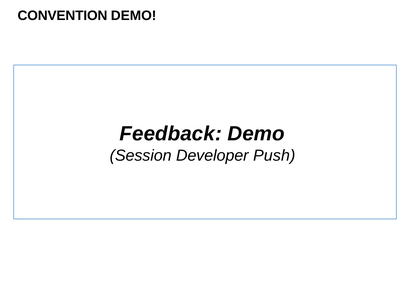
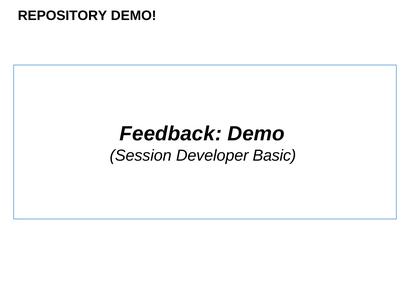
CONVENTION: CONVENTION -> REPOSITORY
Push: Push -> Basic
